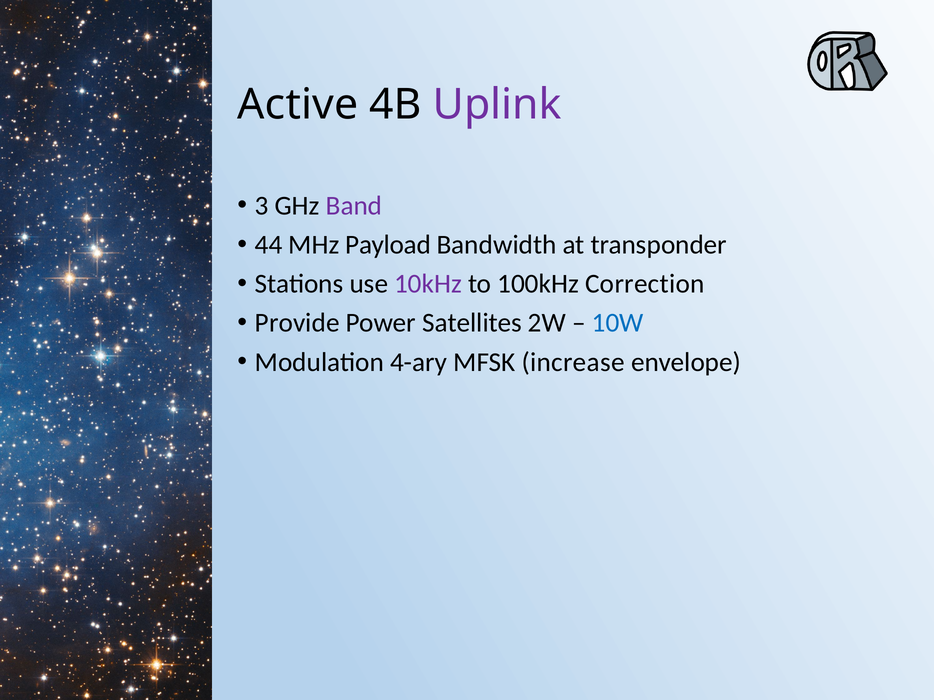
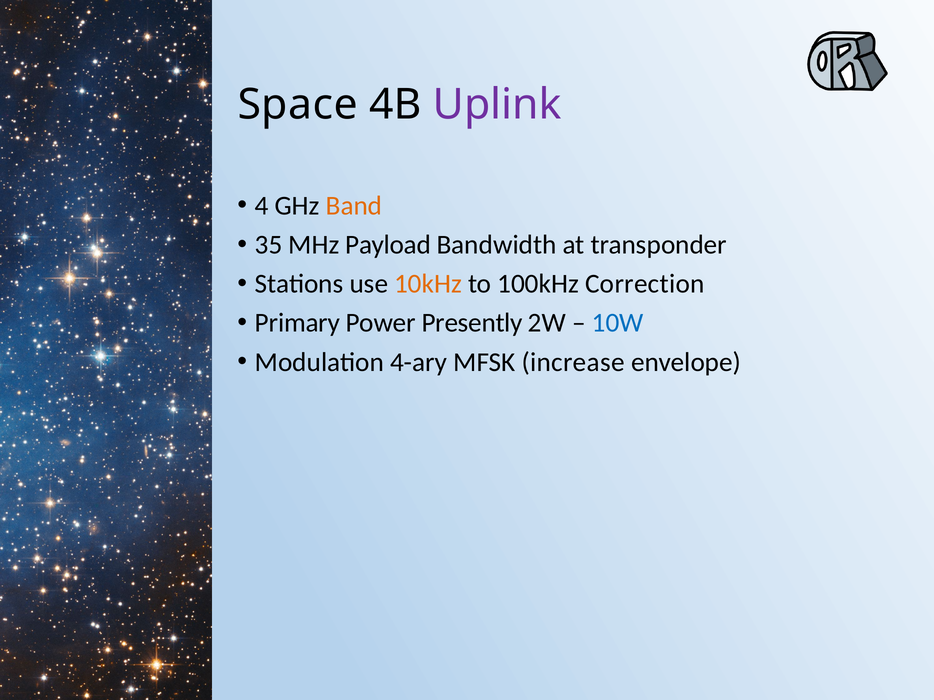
Active: Active -> Space
3: 3 -> 4
Band colour: purple -> orange
44: 44 -> 35
10kHz colour: purple -> orange
Provide: Provide -> Primary
Satellites: Satellites -> Presently
